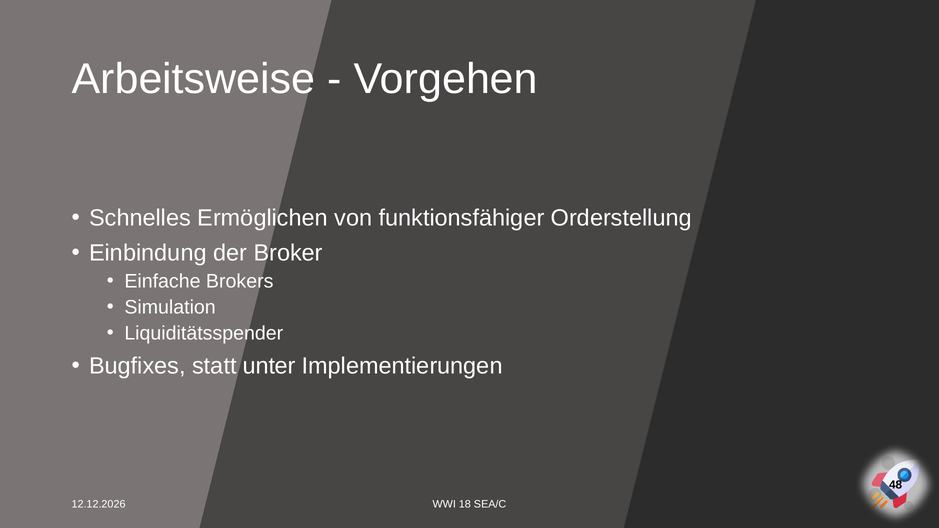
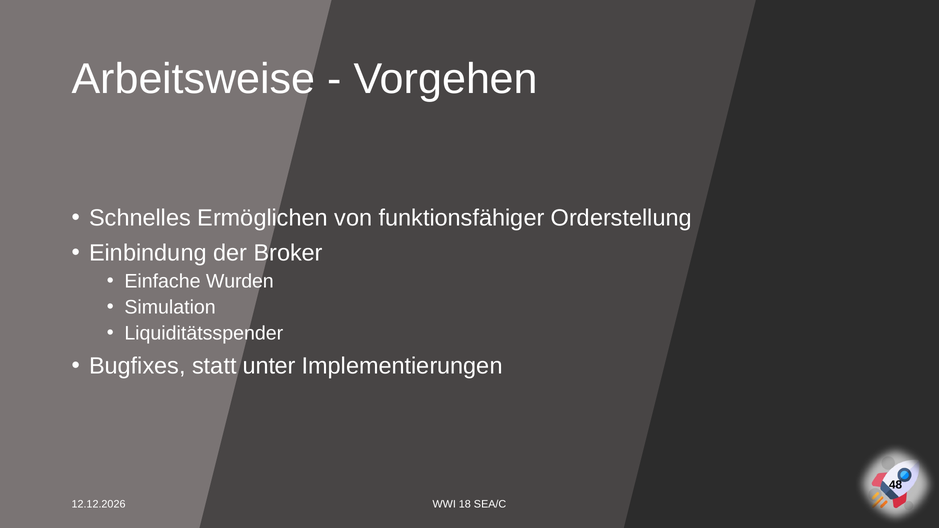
Brokers: Brokers -> Wurden
